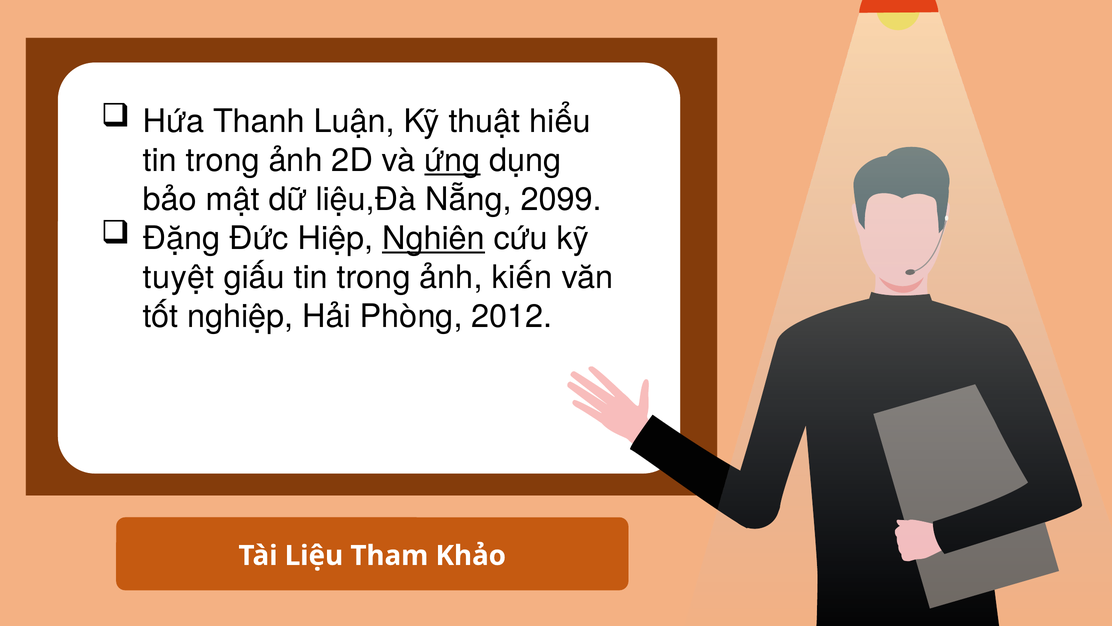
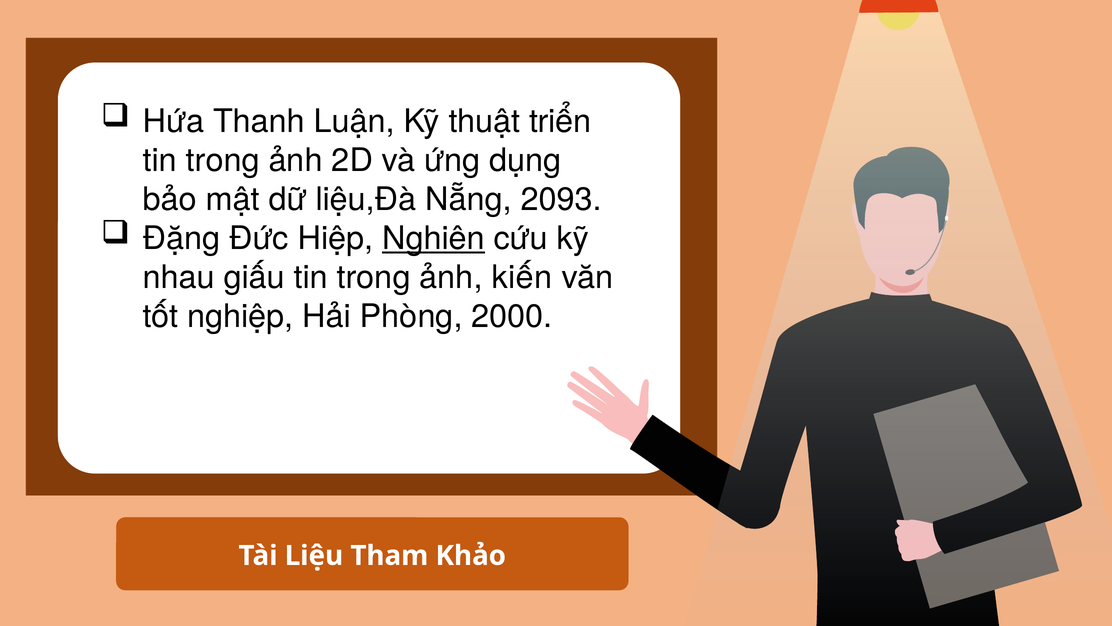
hiểu: hiểu -> triển
ứng underline: present -> none
2099: 2099 -> 2093
tuyệt: tuyệt -> nhau
2012: 2012 -> 2000
